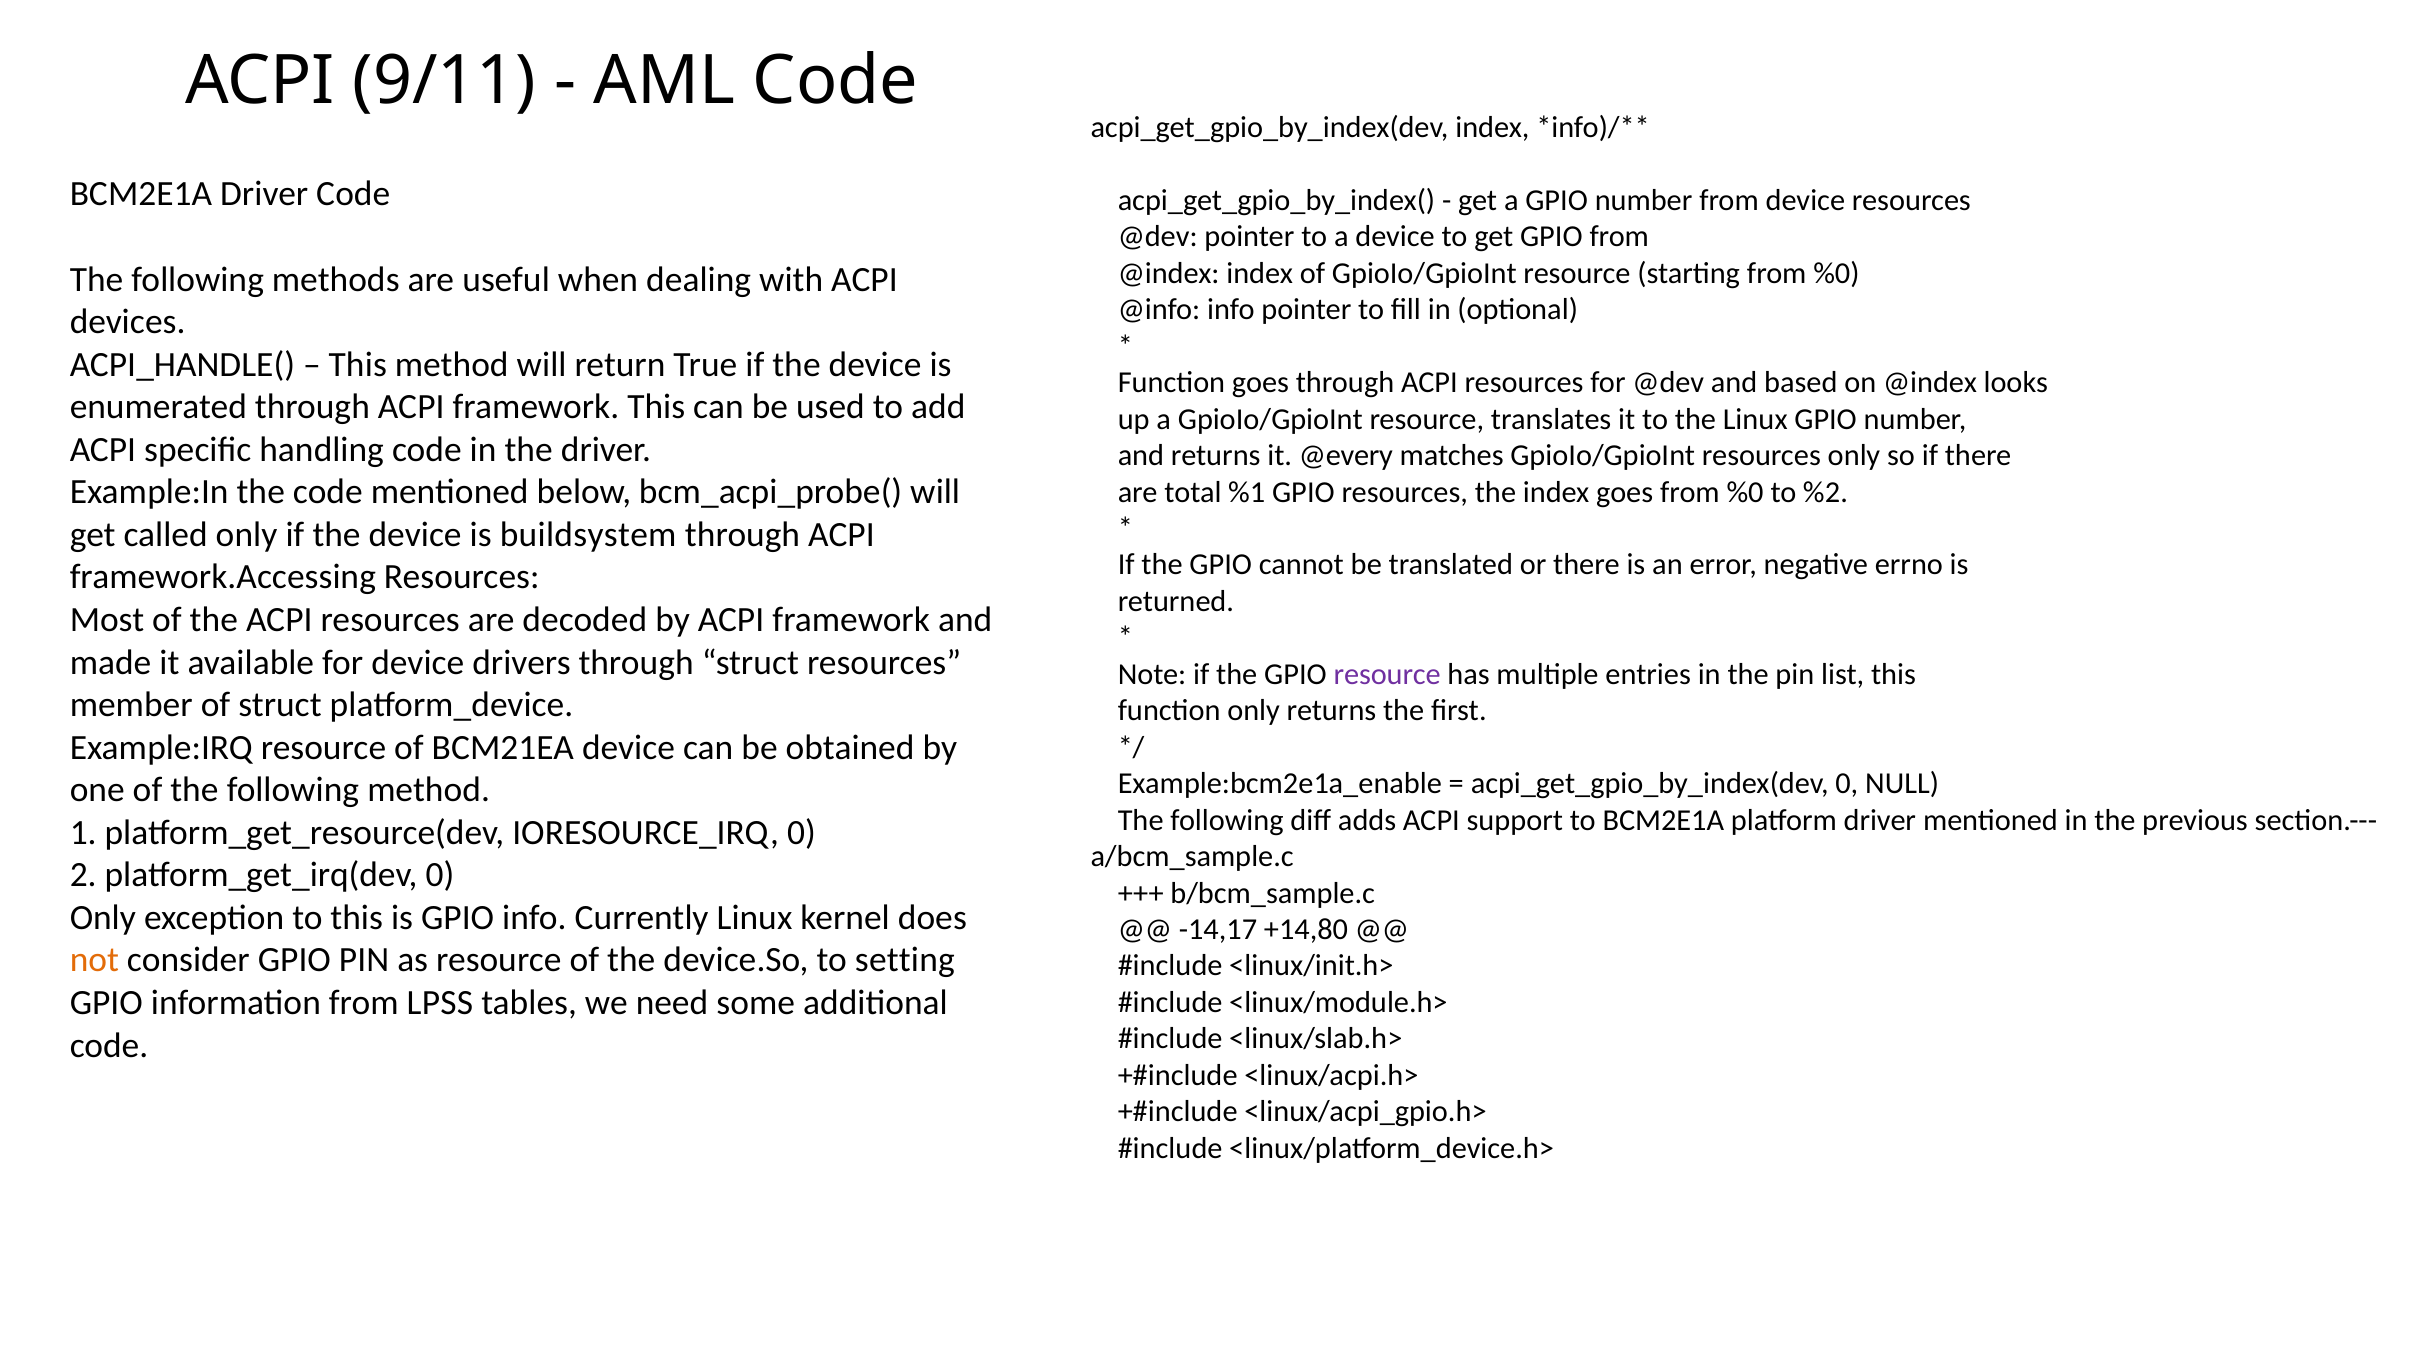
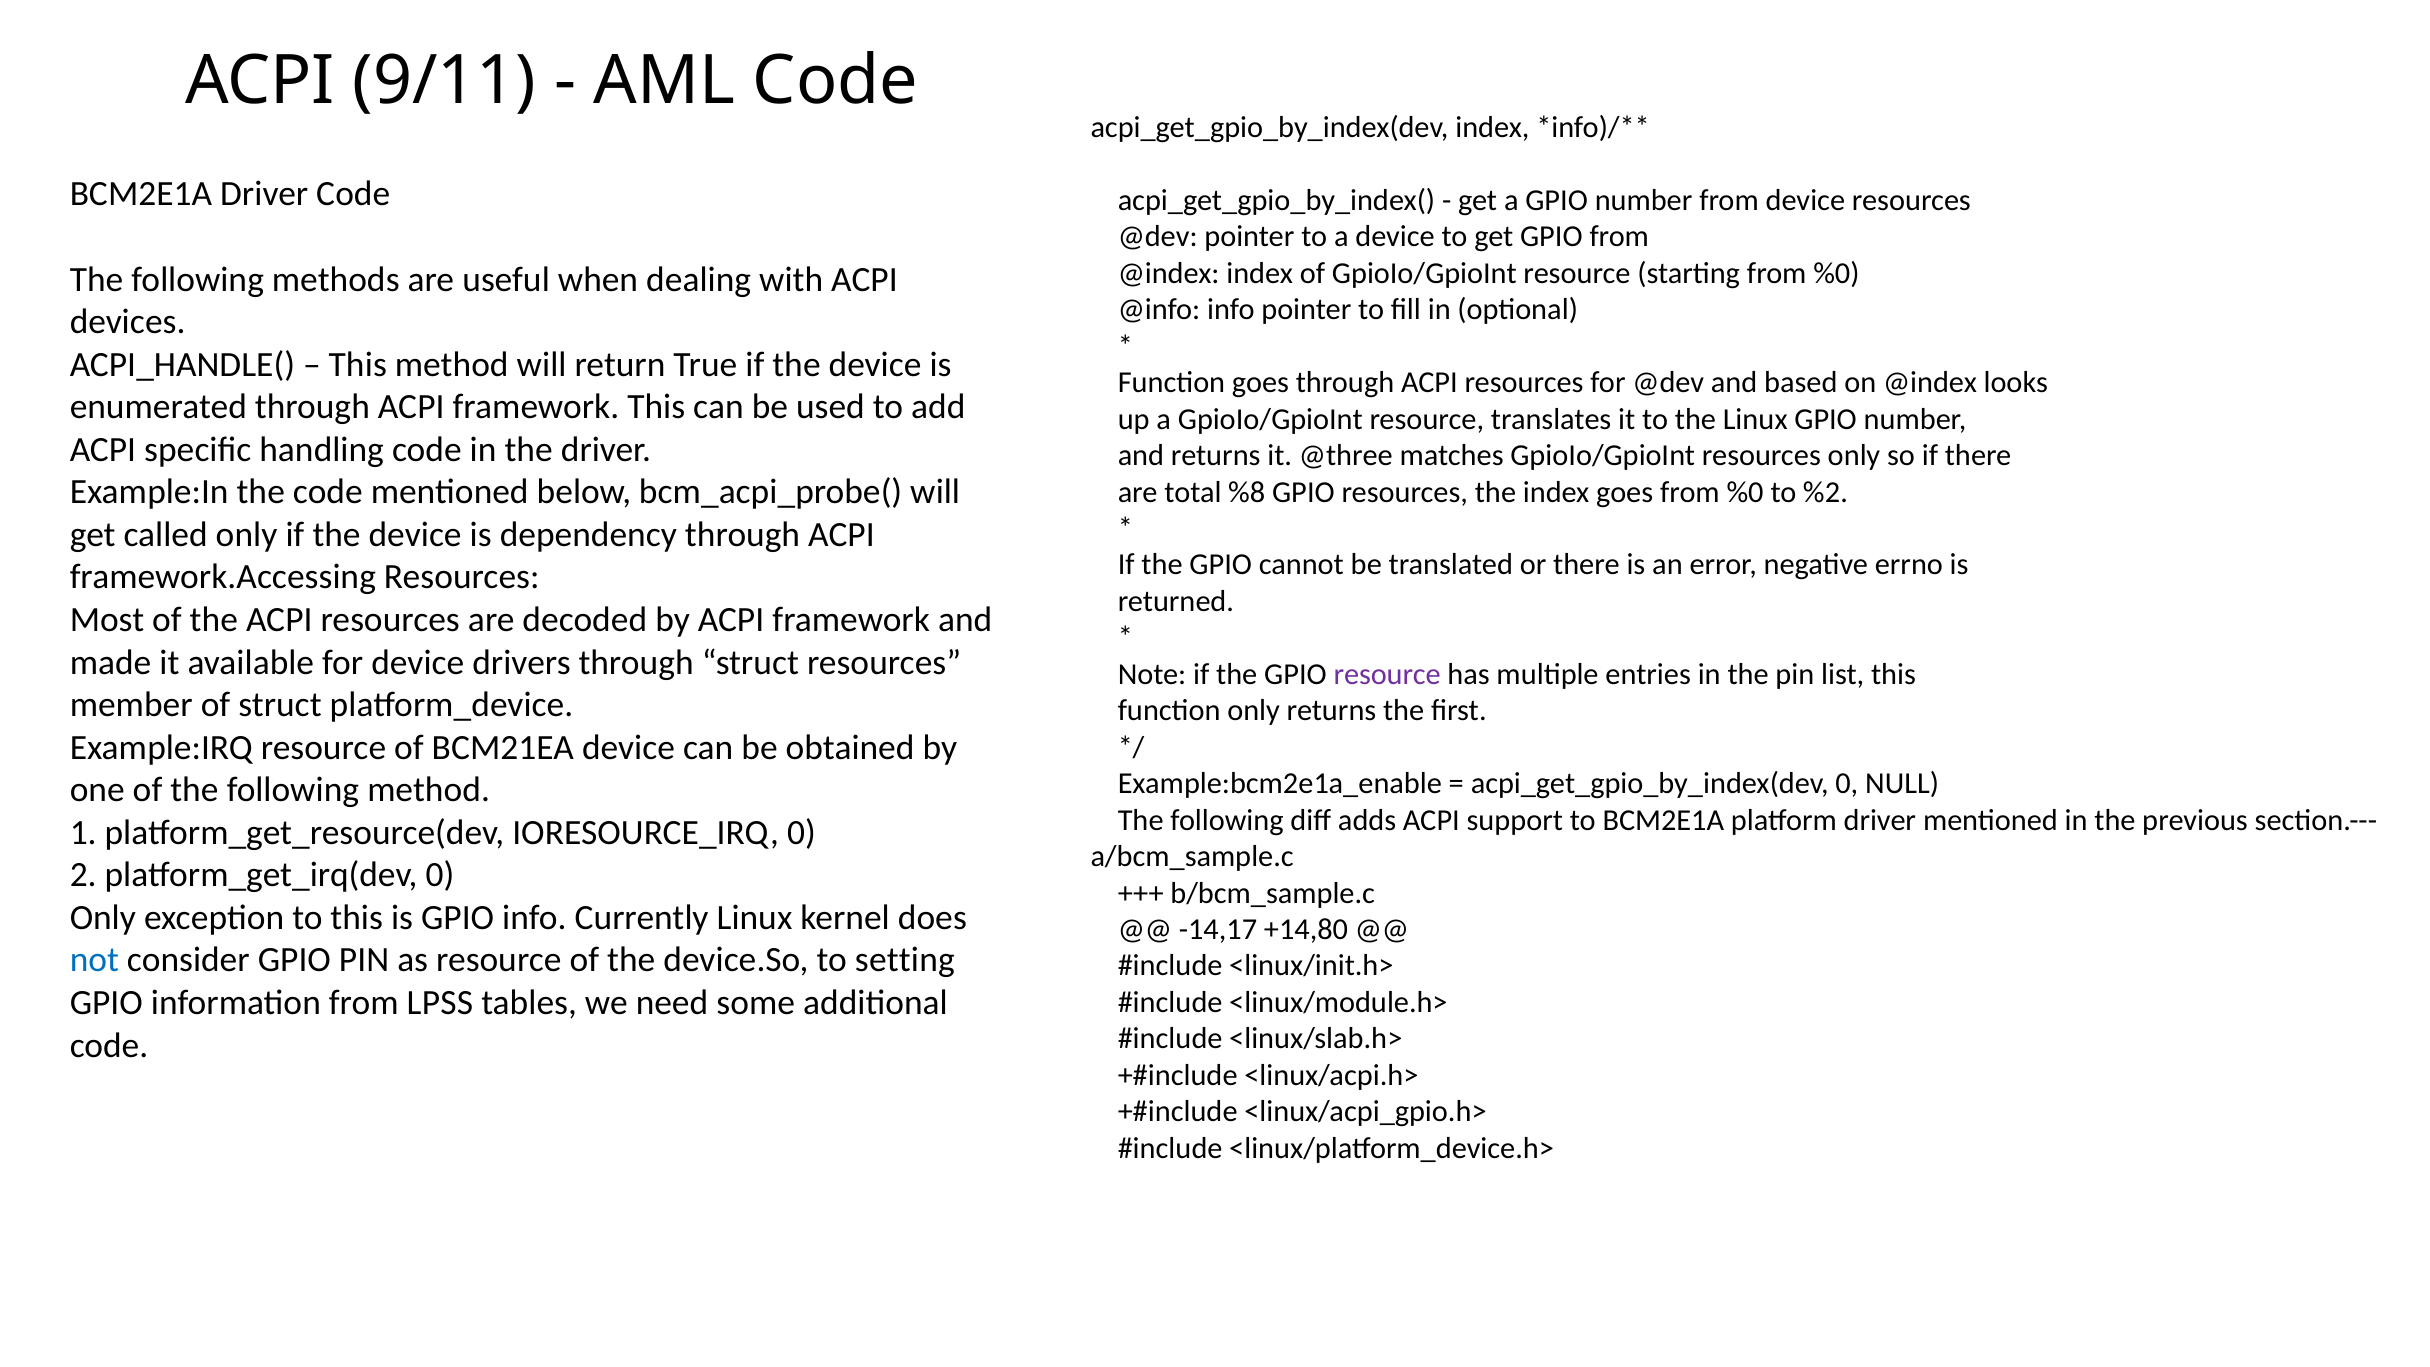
@every: @every -> @three
%1: %1 -> %8
buildsystem: buildsystem -> dependency
not colour: orange -> blue
